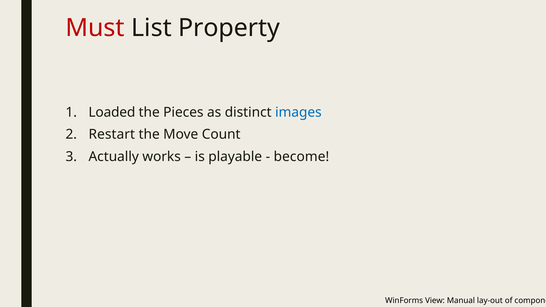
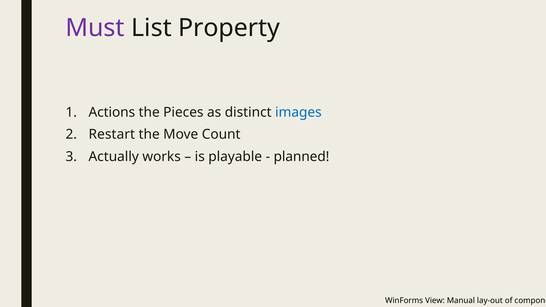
Must colour: red -> purple
Loaded: Loaded -> Actions
become: become -> planned
